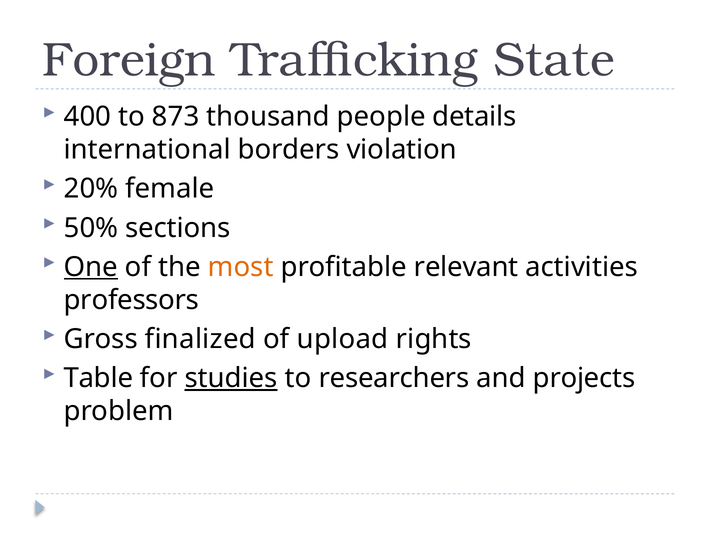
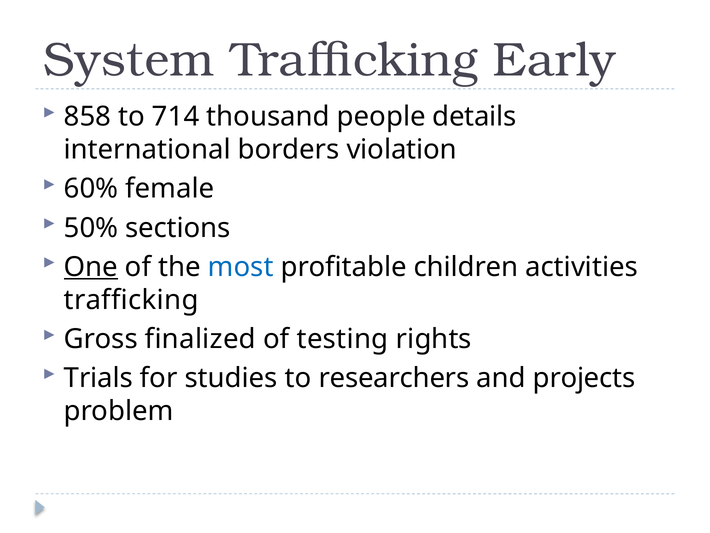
Foreign: Foreign -> System
State: State -> Early
400: 400 -> 858
873: 873 -> 714
20%: 20% -> 60%
most colour: orange -> blue
relevant: relevant -> children
professors at (131, 300): professors -> trafficking
upload: upload -> testing
Table: Table -> Trials
studies underline: present -> none
